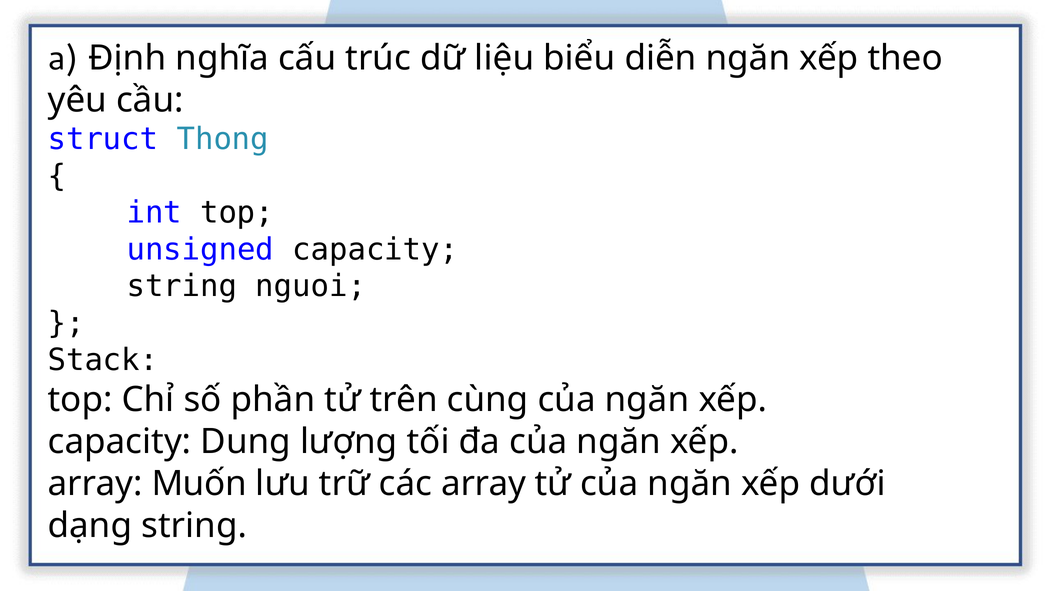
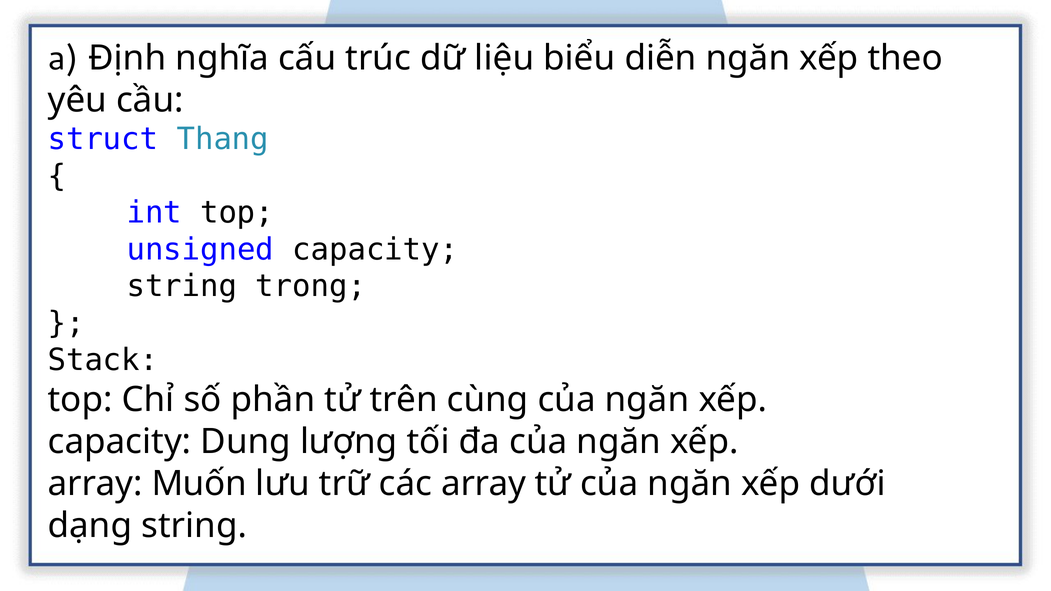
Thong: Thong -> Thang
nguoi: nguoi -> trong
